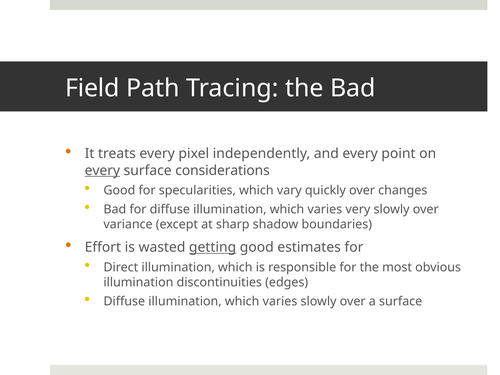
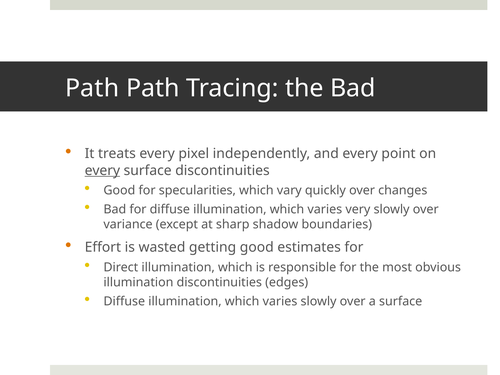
Field at (92, 88): Field -> Path
surface considerations: considerations -> discontinuities
getting underline: present -> none
